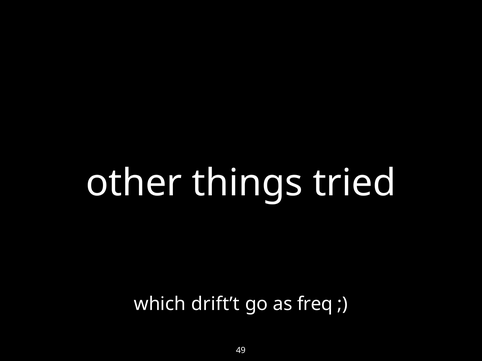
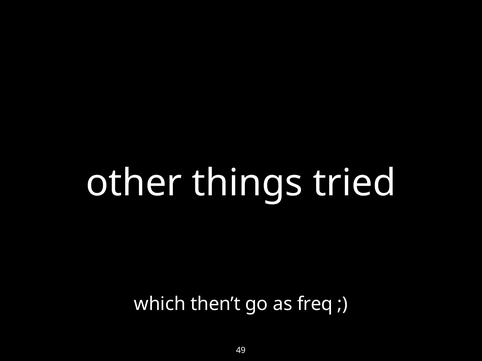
drift’t: drift’t -> then’t
